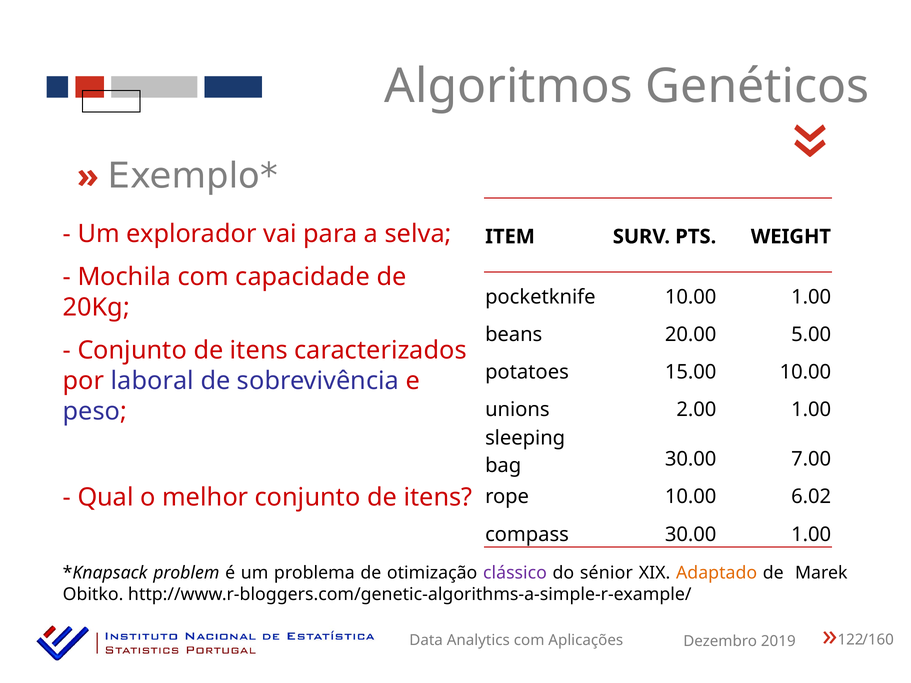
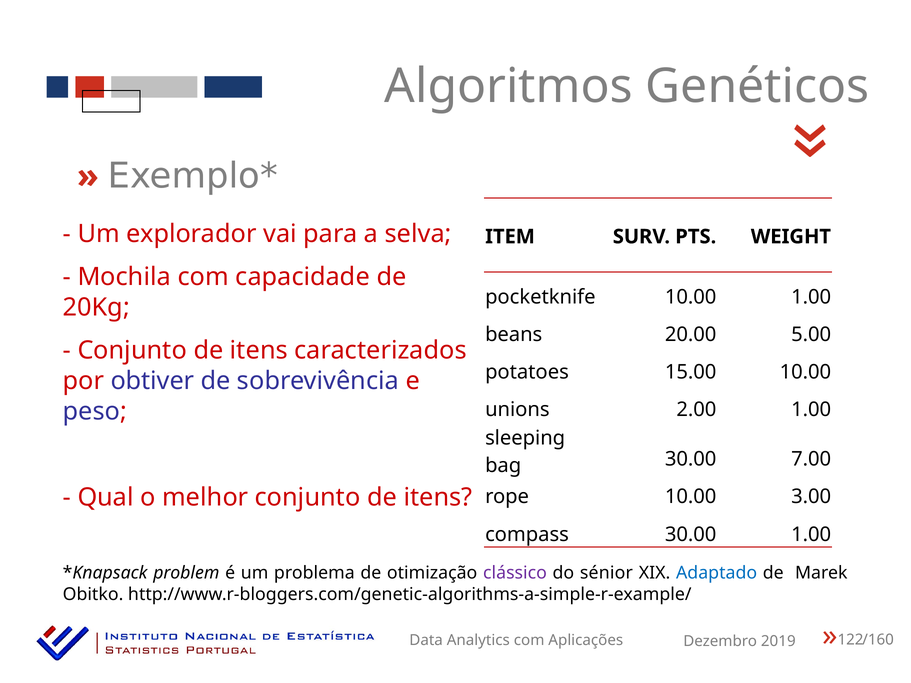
laboral: laboral -> obtiver
6.02: 6.02 -> 3.00
Adaptado colour: orange -> blue
